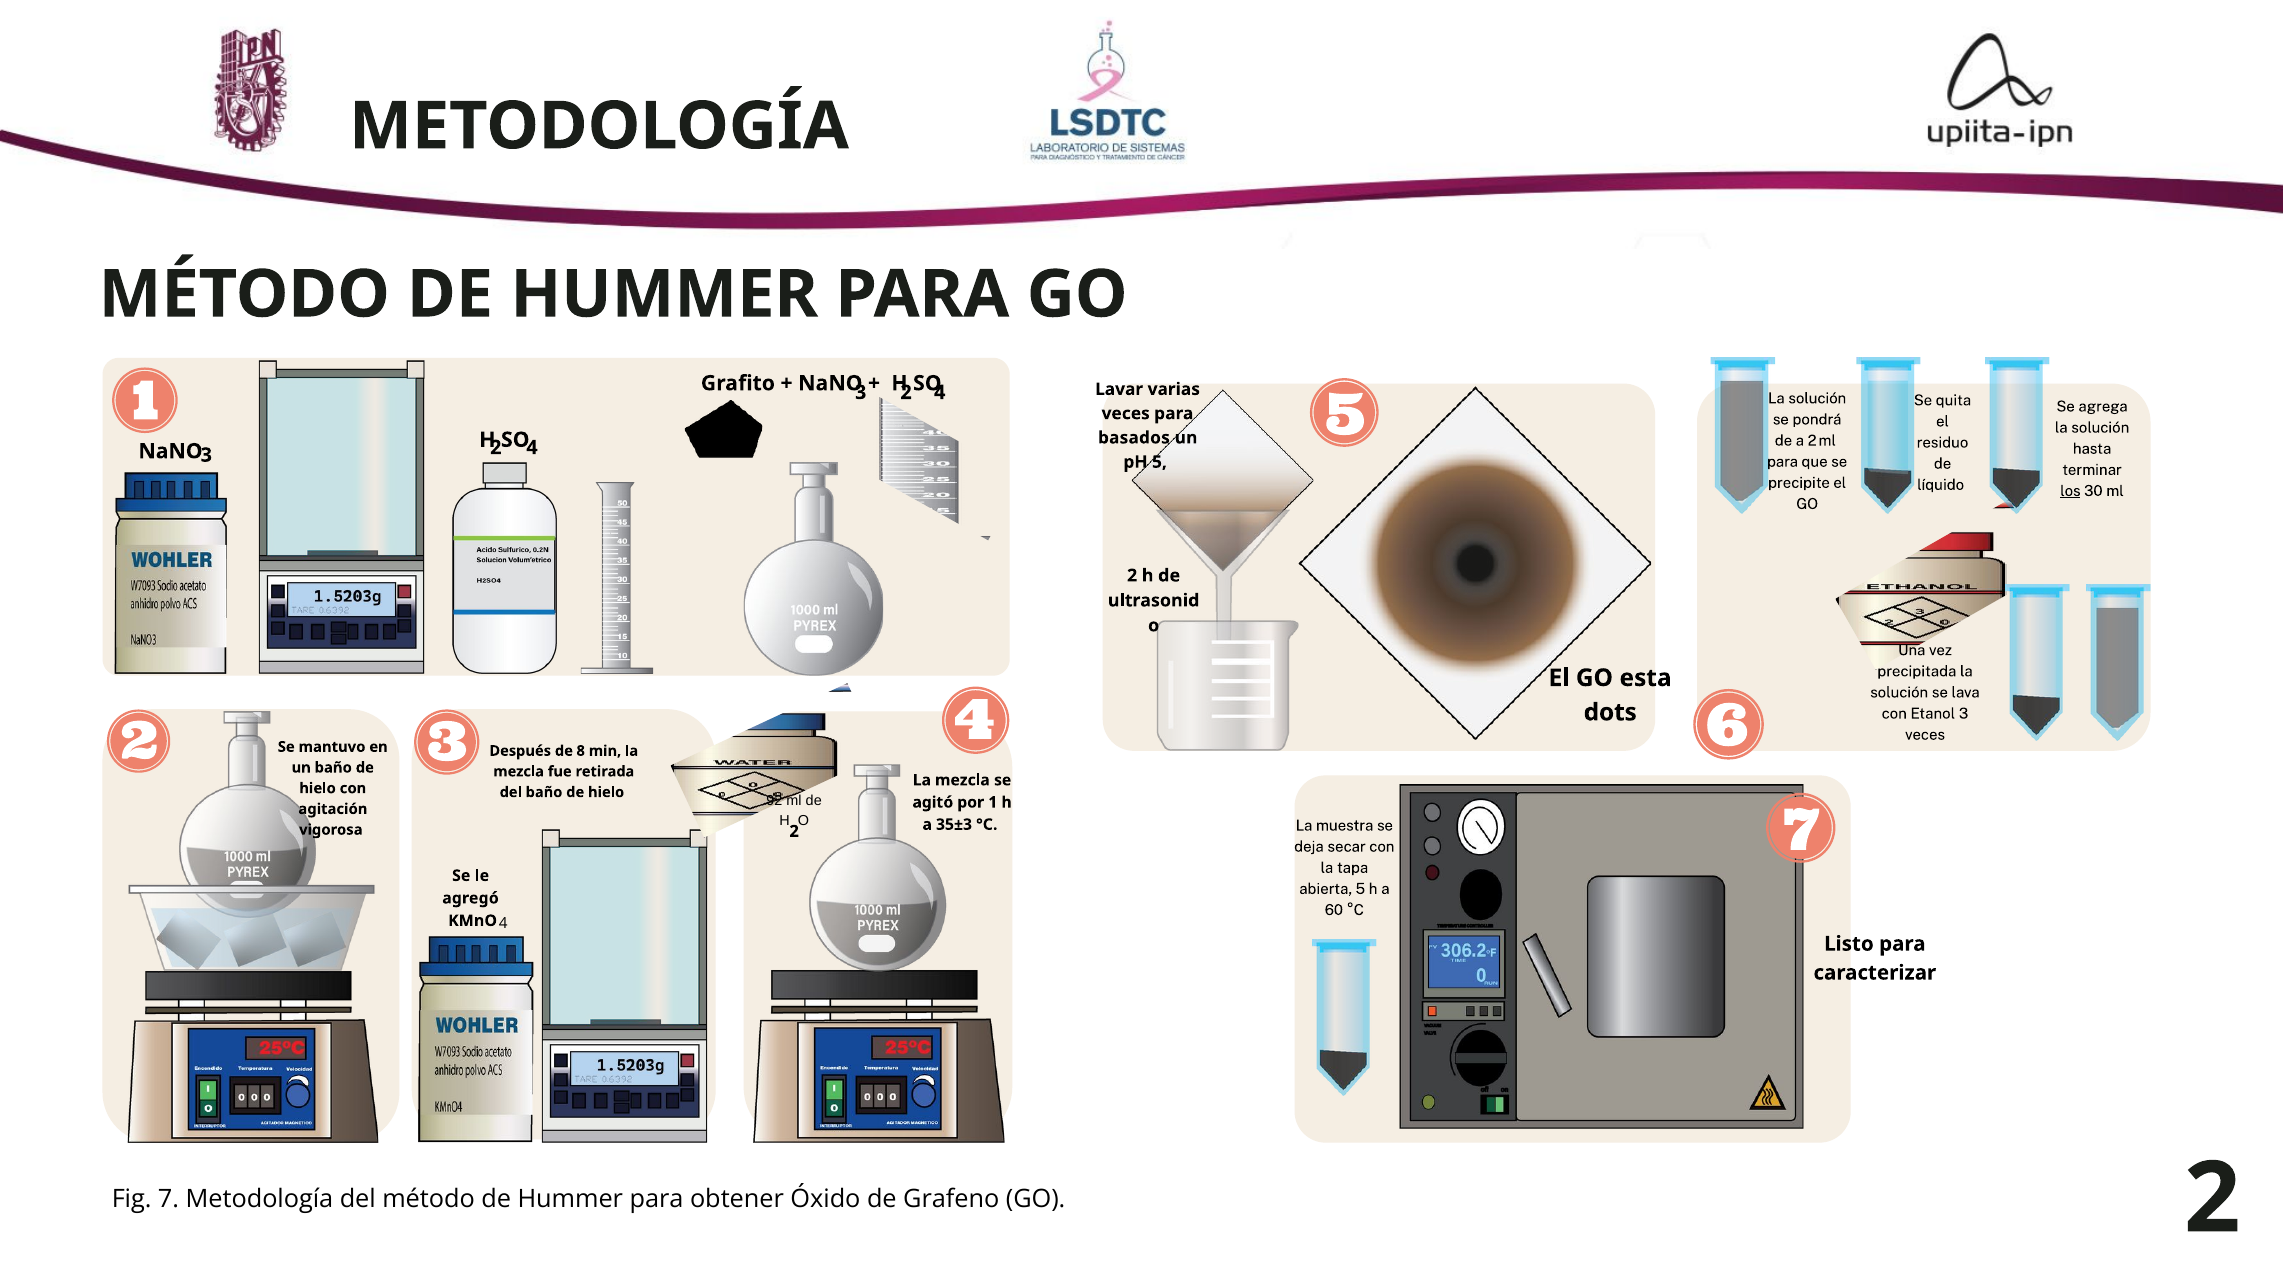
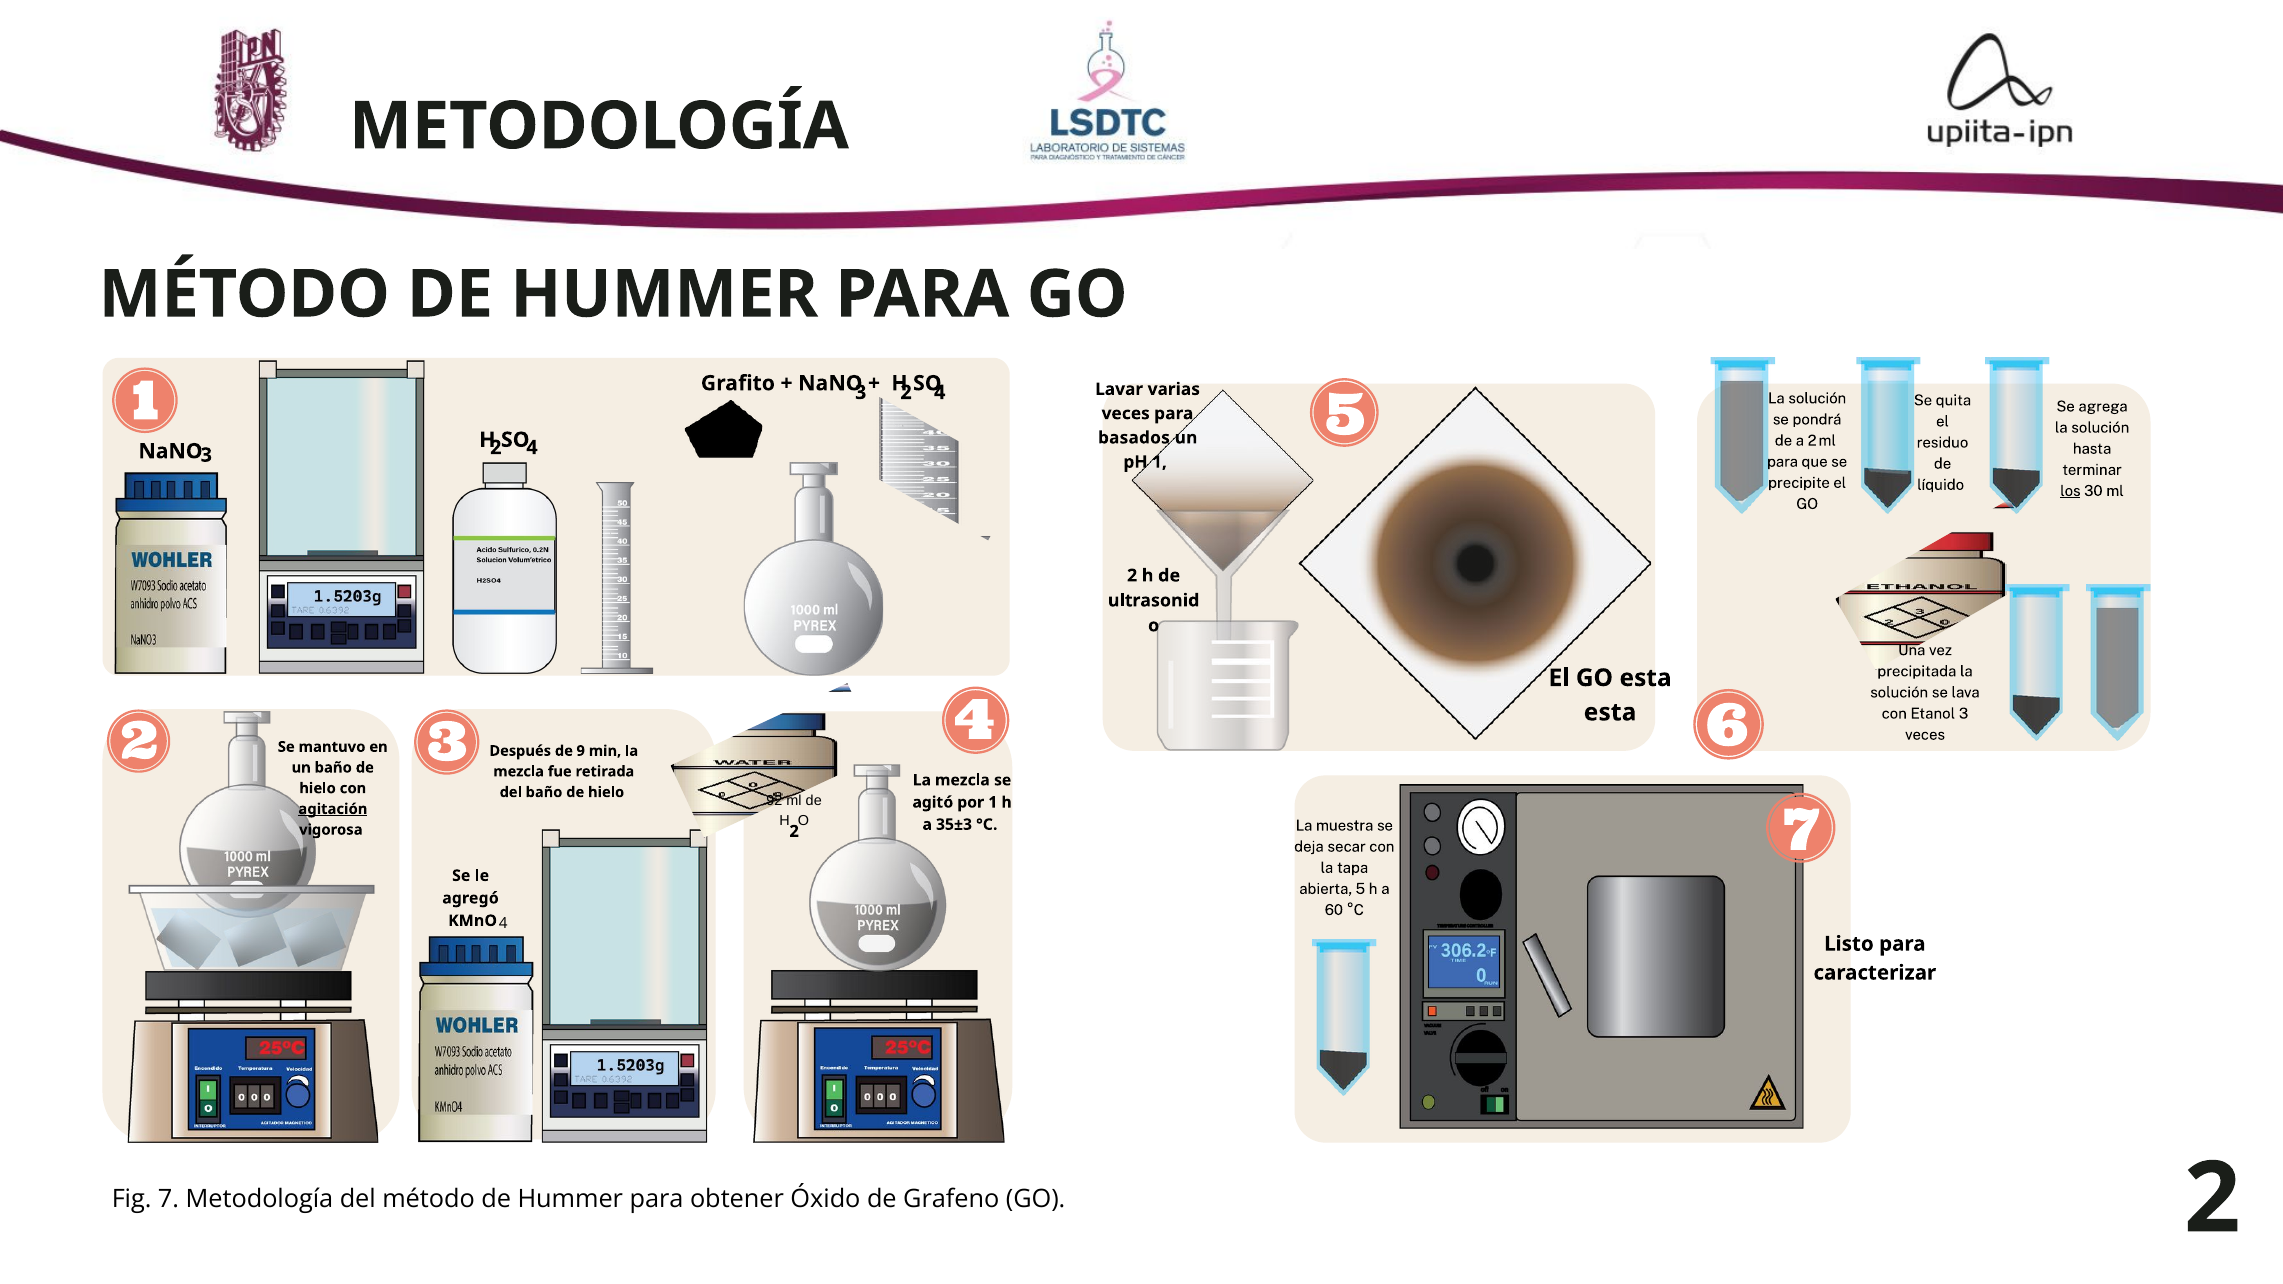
pH 5: 5 -> 1
dots at (1610, 712): dots -> esta
de 8: 8 -> 9
agitación underline: none -> present
